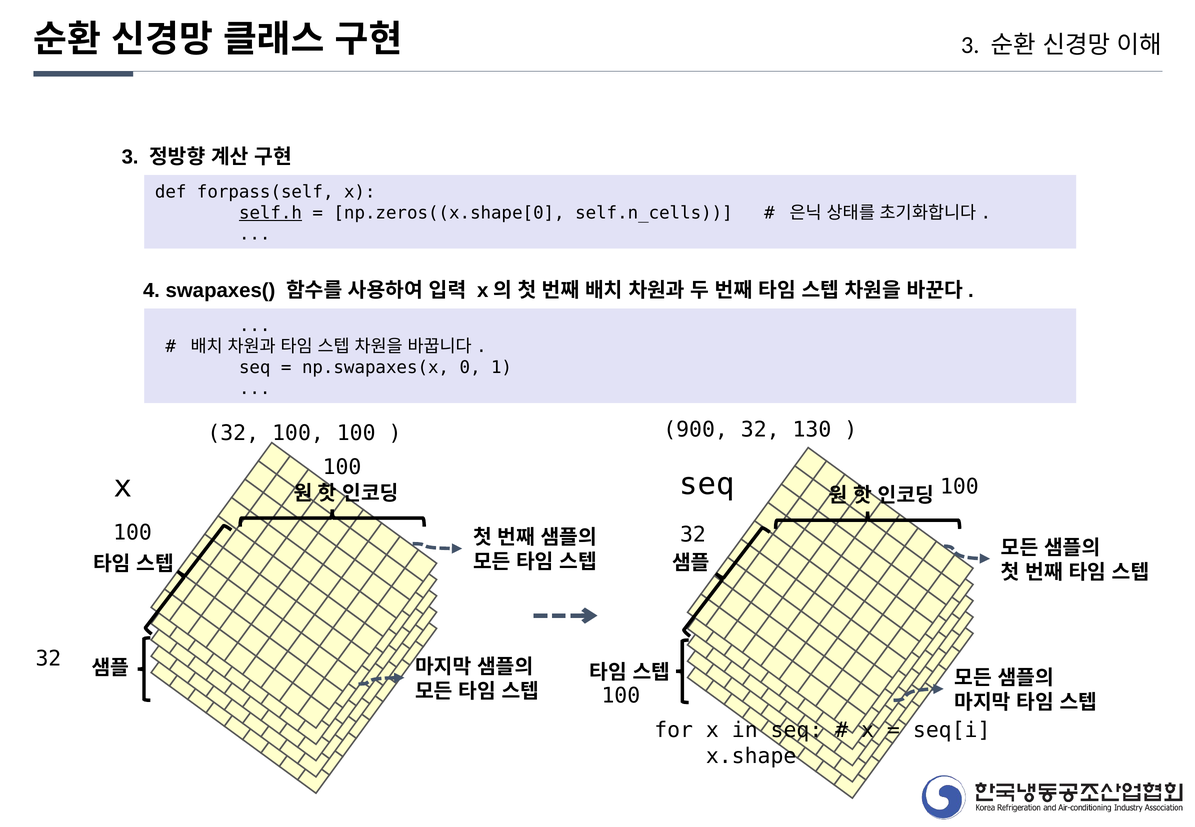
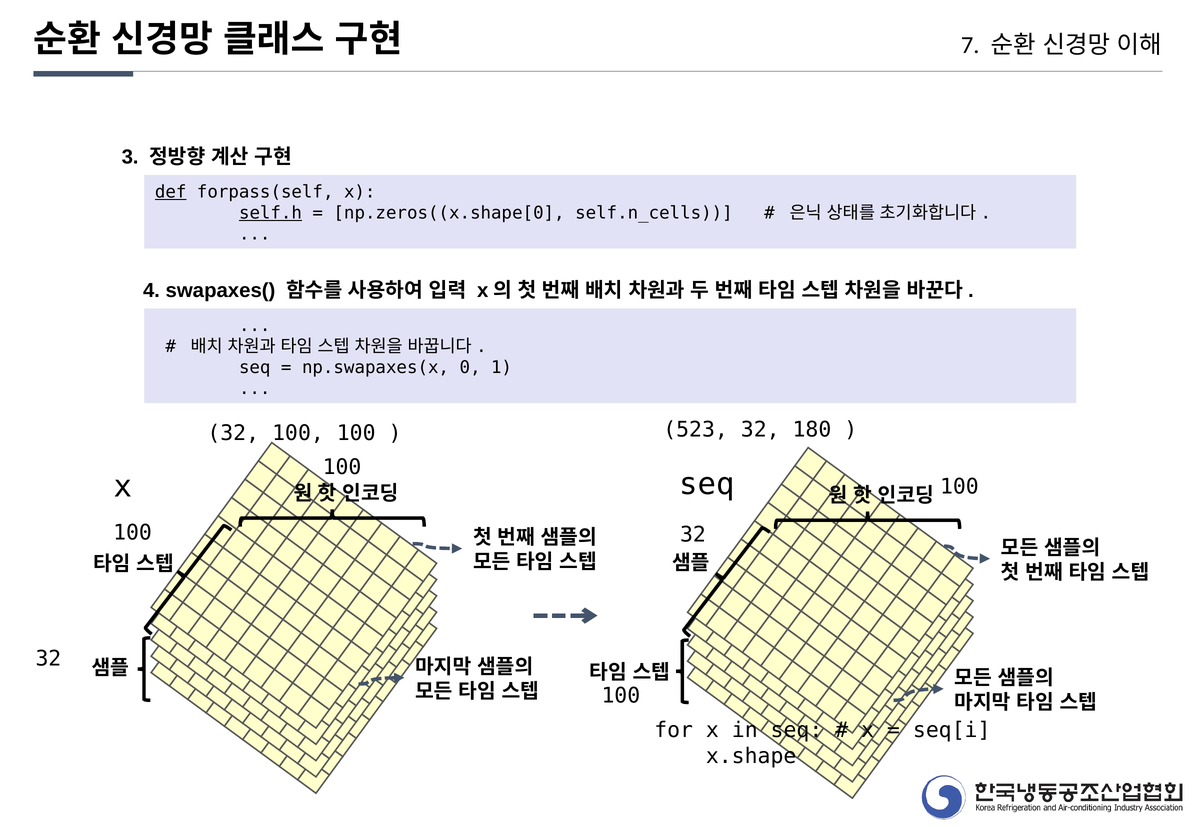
3 at (970, 45): 3 -> 7
def underline: none -> present
900: 900 -> 523
130: 130 -> 180
